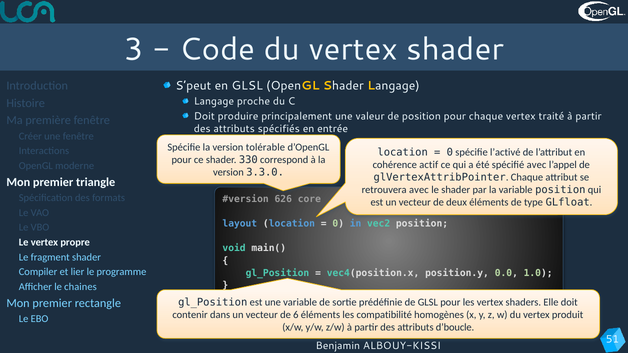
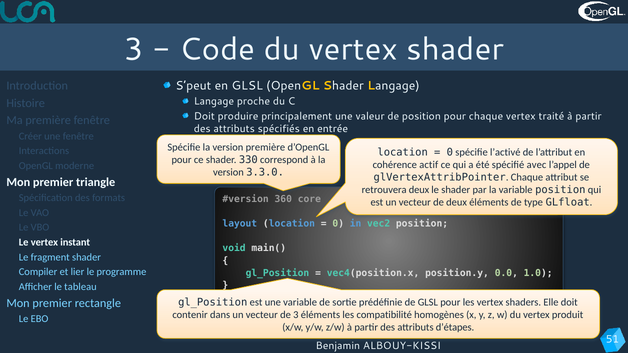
version tolérable: tolérable -> première
retrouvera avec: avec -> deux
626: 626 -> 360
propre: propre -> instant
chaines: chaines -> tableau
de 6: 6 -> 3
d’boucle: d’boucle -> d’étapes
